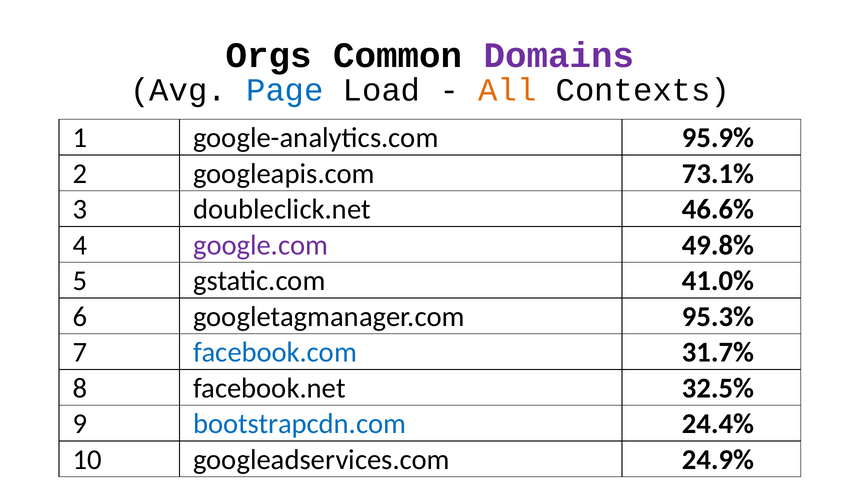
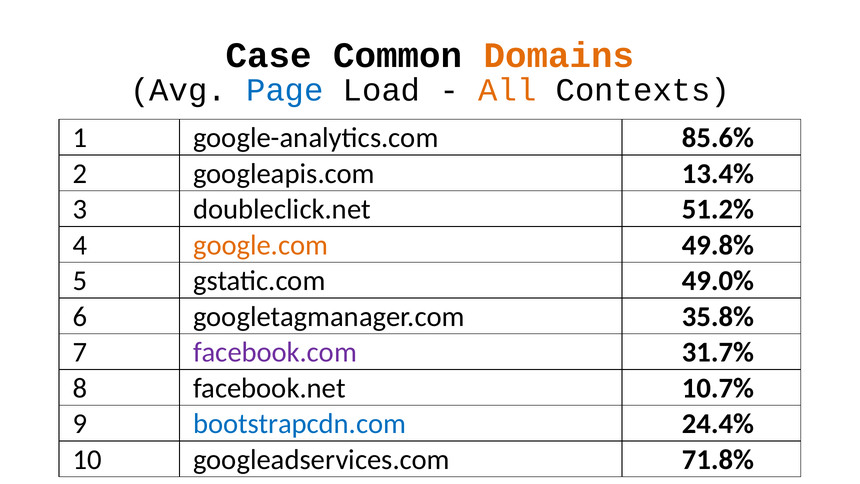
Orgs: Orgs -> Case
Domains colour: purple -> orange
95.9%: 95.9% -> 85.6%
73.1%: 73.1% -> 13.4%
46.6%: 46.6% -> 51.2%
google.com colour: purple -> orange
41.0%: 41.0% -> 49.0%
95.3%: 95.3% -> 35.8%
facebook.com colour: blue -> purple
32.5%: 32.5% -> 10.7%
24.9%: 24.9% -> 71.8%
